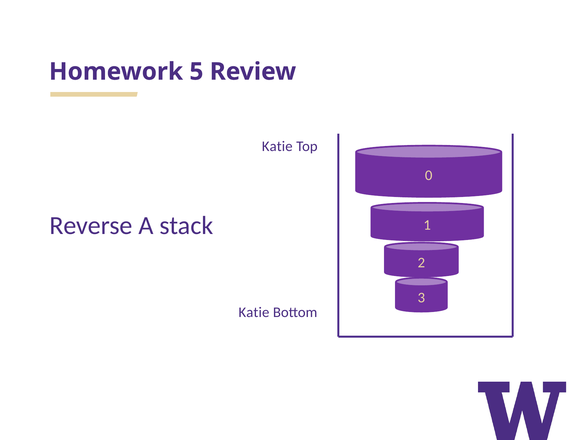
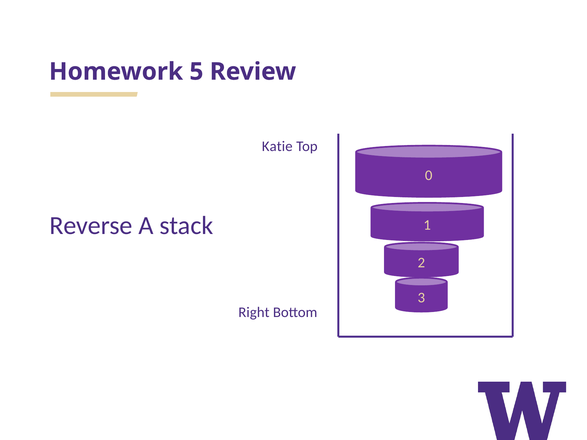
Katie at (254, 313): Katie -> Right
